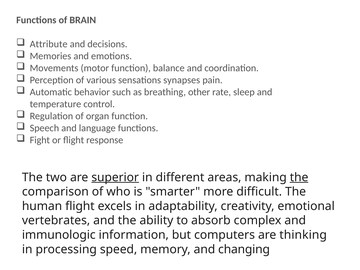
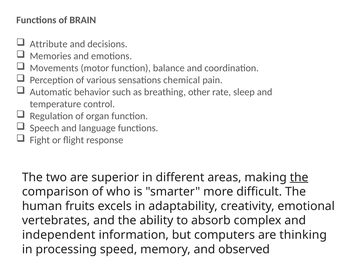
synapses: synapses -> chemical
superior underline: present -> none
human flight: flight -> fruits
immunologic: immunologic -> independent
changing: changing -> observed
